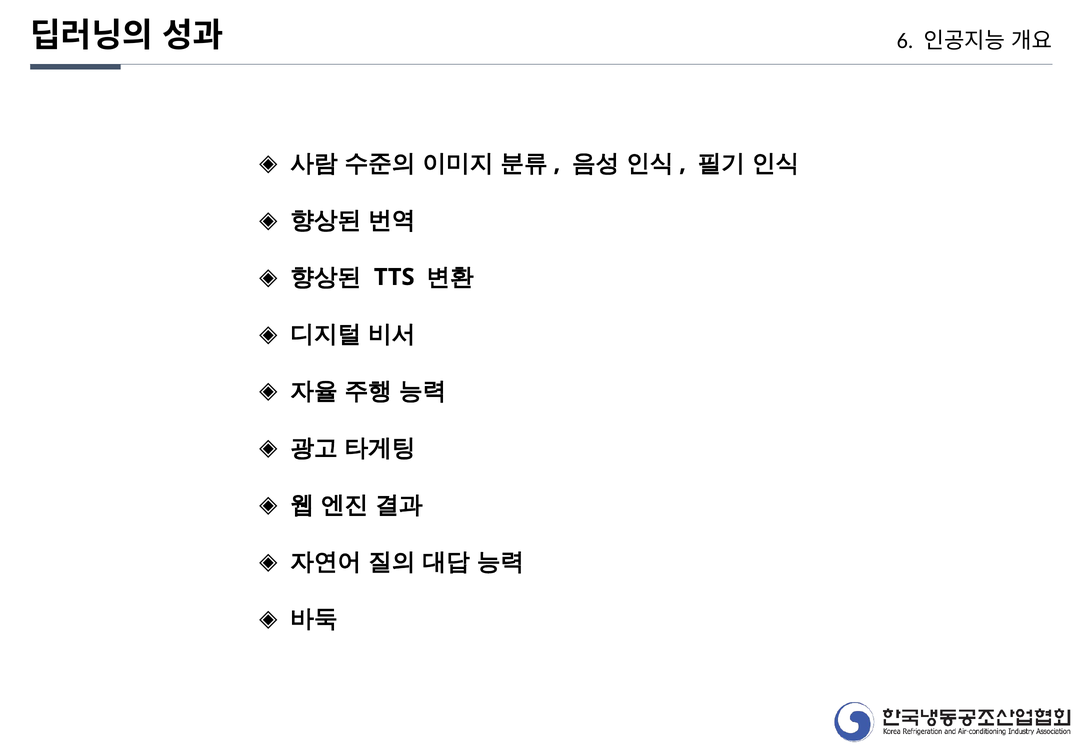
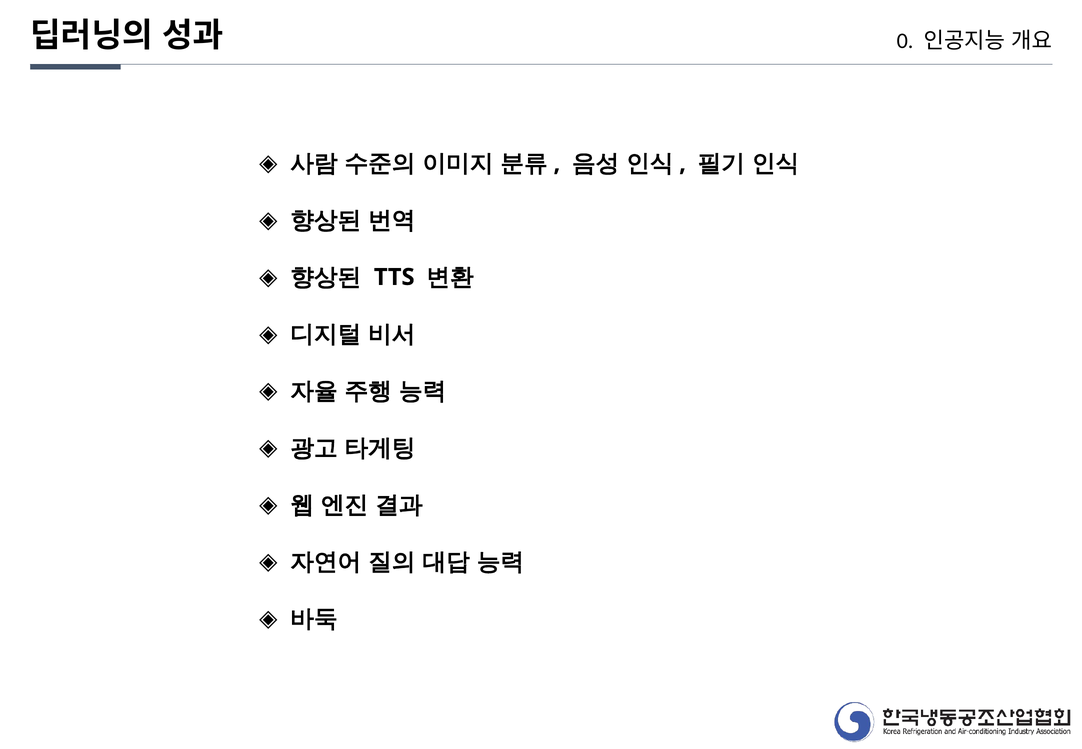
6: 6 -> 0
